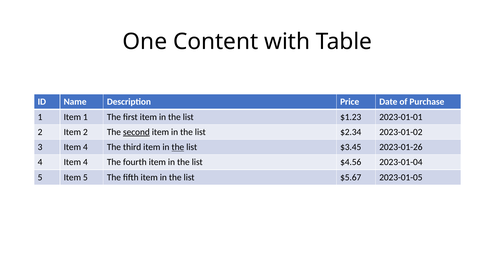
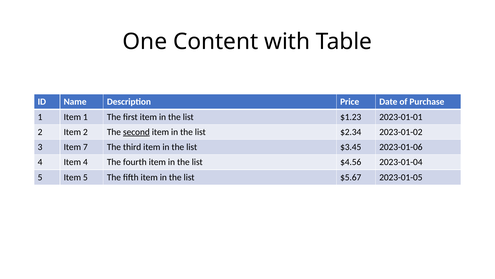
3 Item 4: 4 -> 7
the at (178, 147) underline: present -> none
2023-01-26: 2023-01-26 -> 2023-01-06
